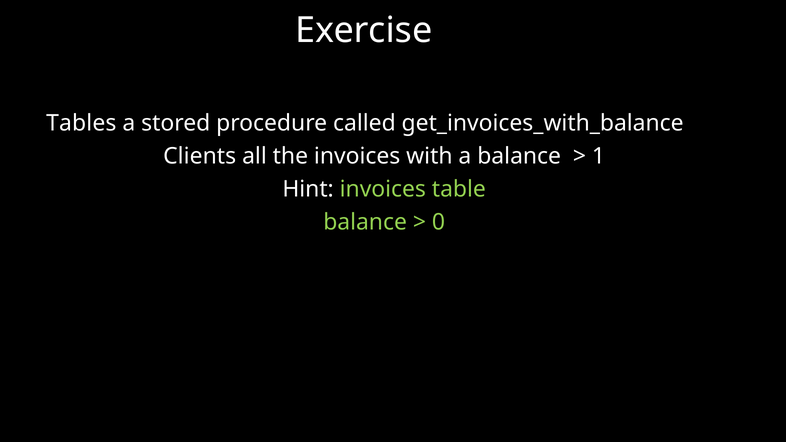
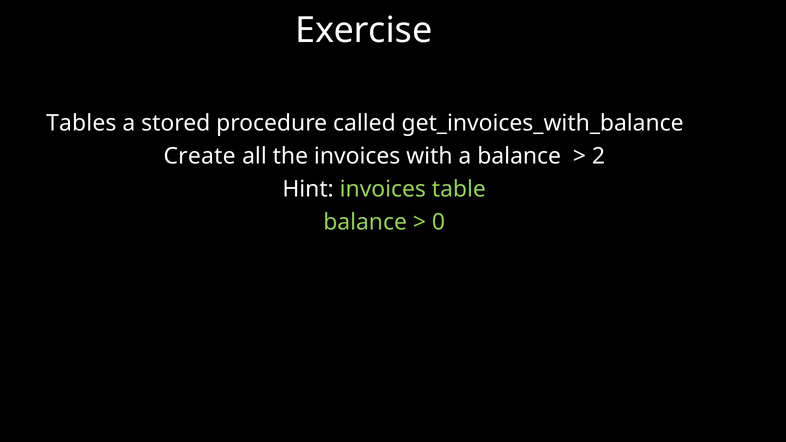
Clients: Clients -> Create
1: 1 -> 2
